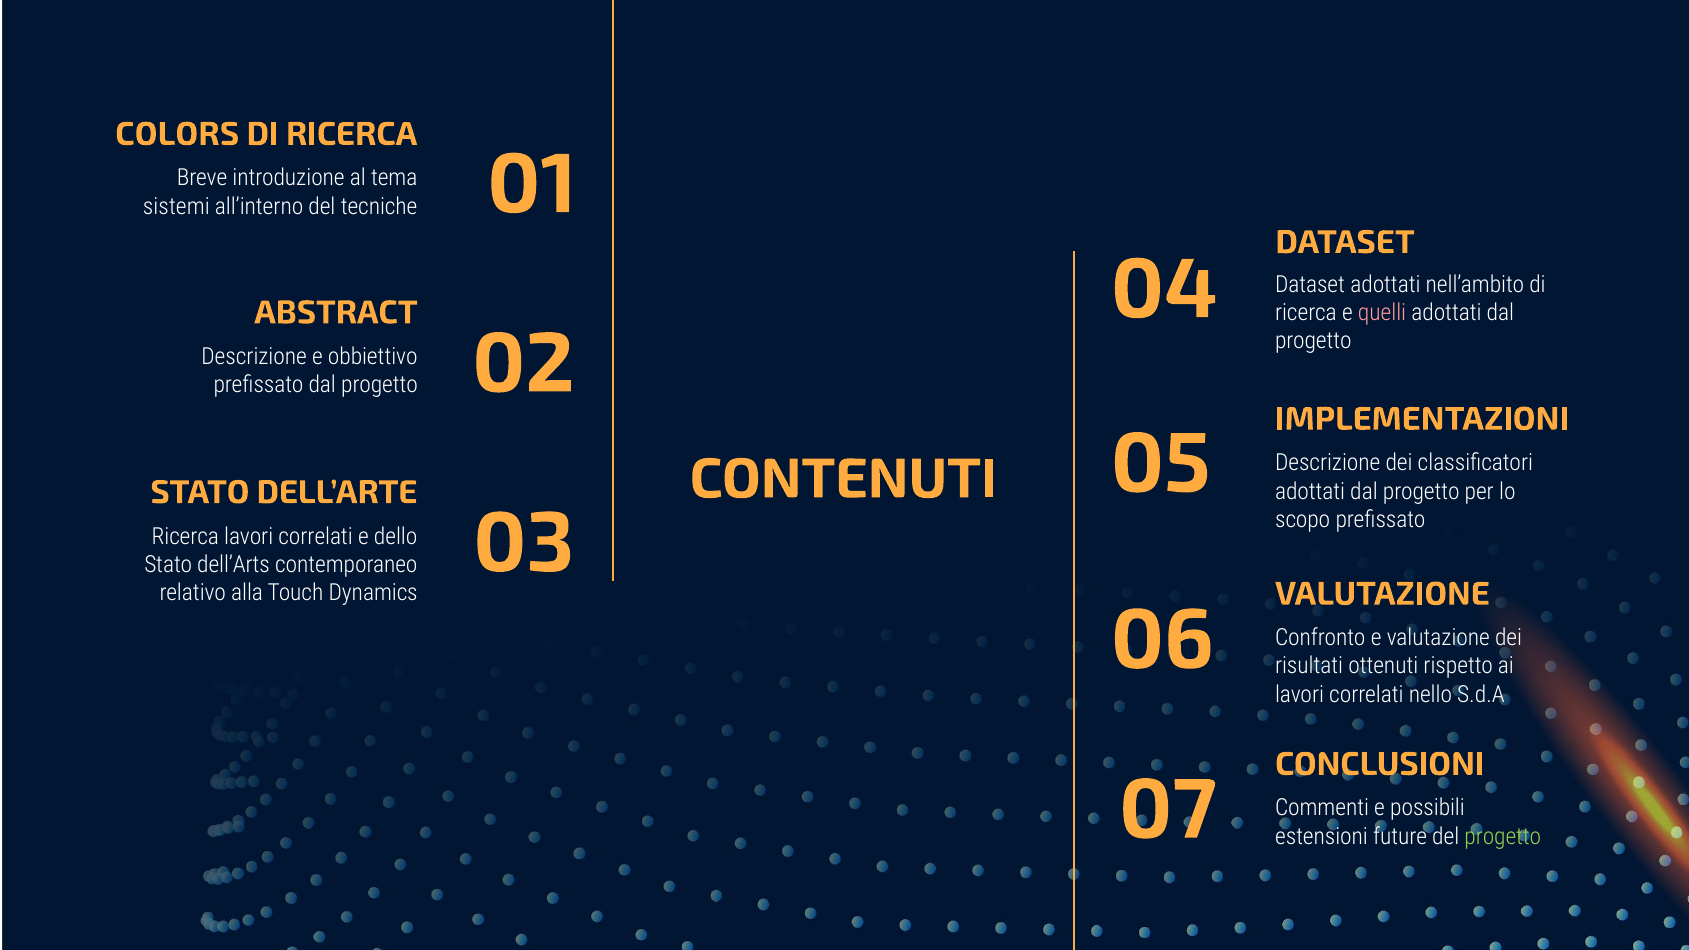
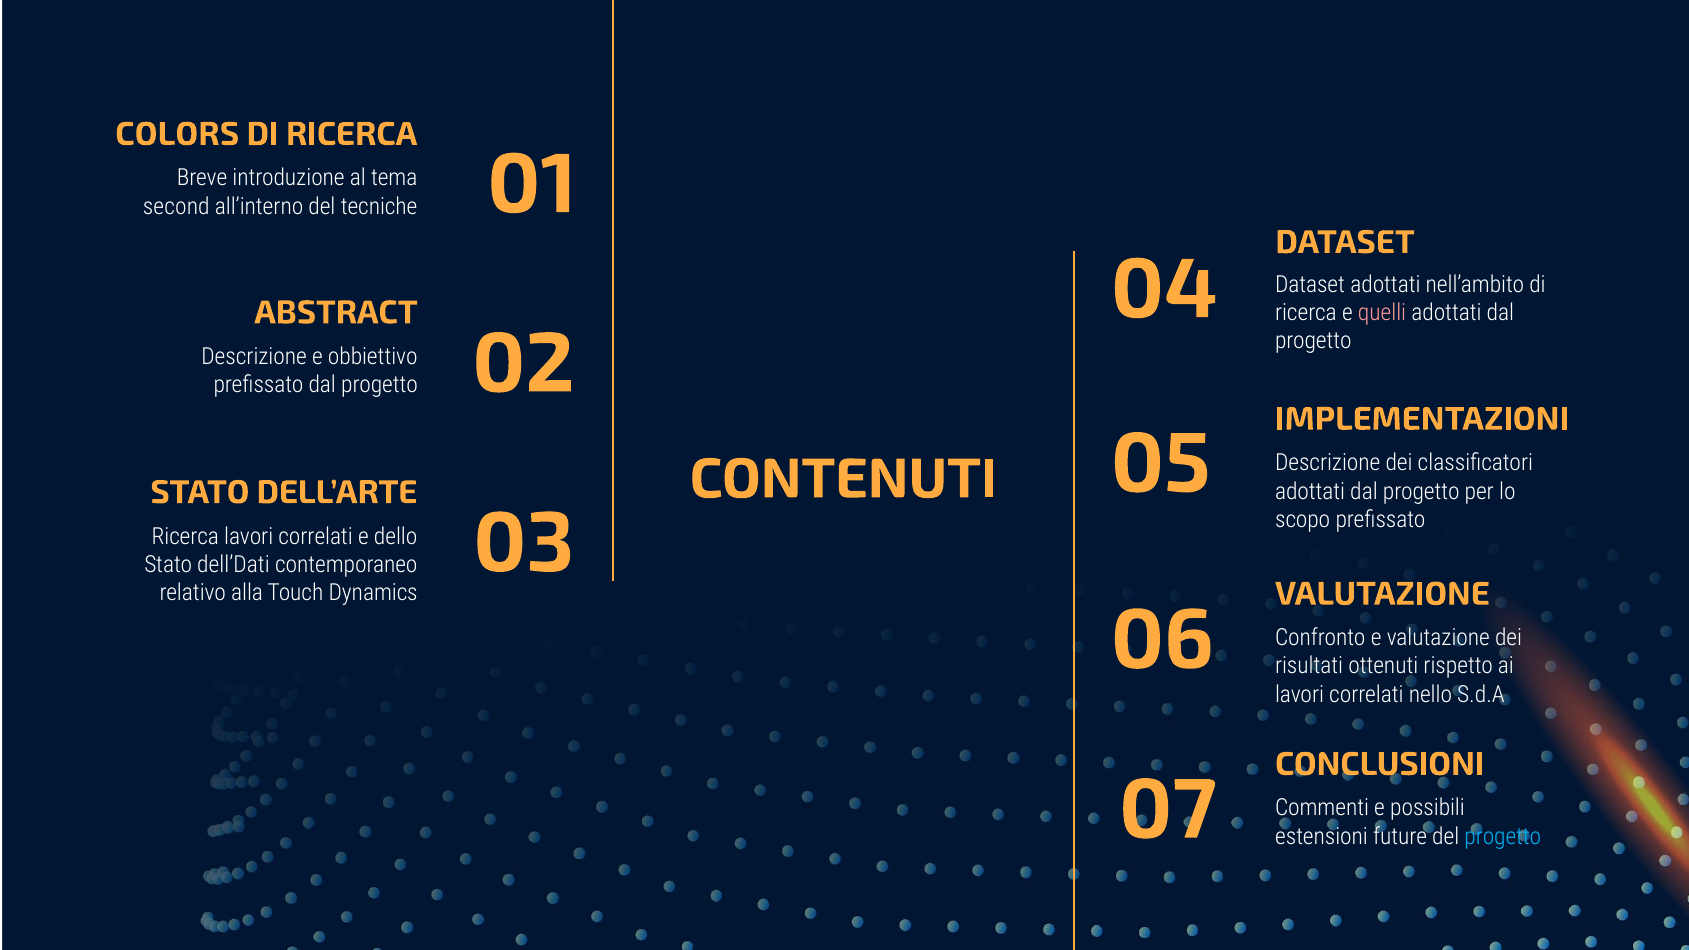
sistemi: sistemi -> second
dell’Arts: dell’Arts -> dell’Dati
progetto at (1503, 836) colour: light green -> light blue
